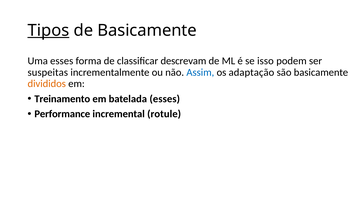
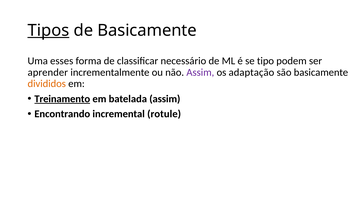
descrevam: descrevam -> necessário
isso: isso -> tipo
suspeitas: suspeitas -> aprender
Assim at (200, 73) colour: blue -> purple
Treinamento underline: none -> present
batelada esses: esses -> assim
Performance: Performance -> Encontrando
